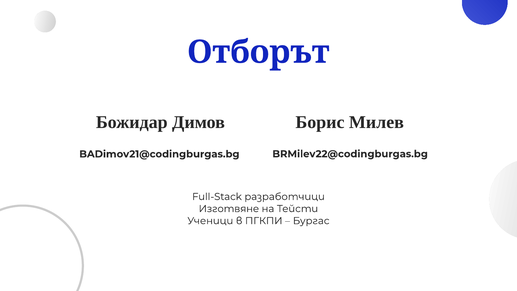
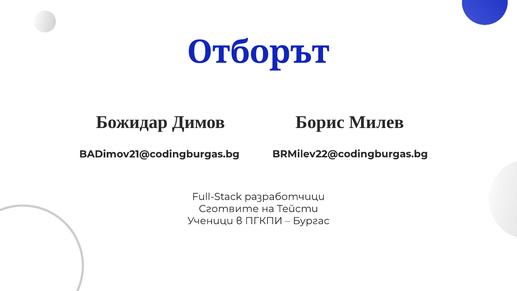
Изготвяне: Изготвяне -> Сготвите
